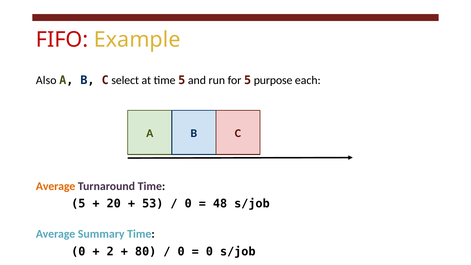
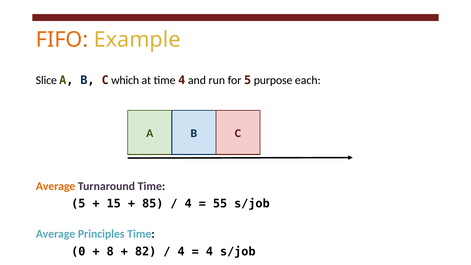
FIFO colour: red -> orange
Also: Also -> Slice
select: select -> which
at time 5: 5 -> 4
20: 20 -> 15
53: 53 -> 85
0 at (188, 204): 0 -> 4
48: 48 -> 55
Summary: Summary -> Principles
2: 2 -> 8
80: 80 -> 82
0 at (181, 252): 0 -> 4
0 at (209, 252): 0 -> 4
